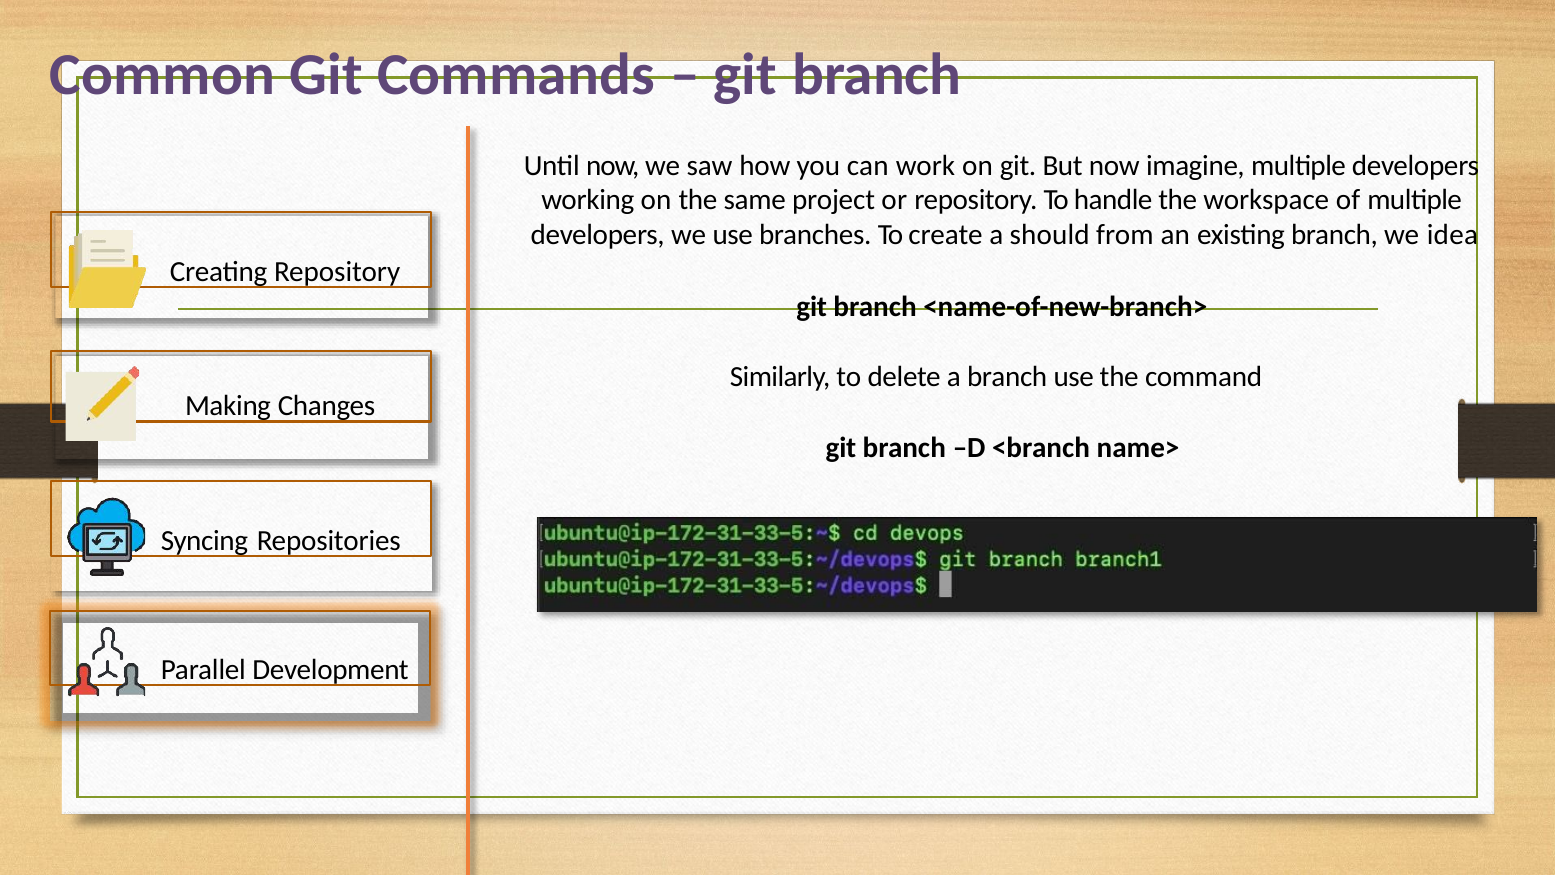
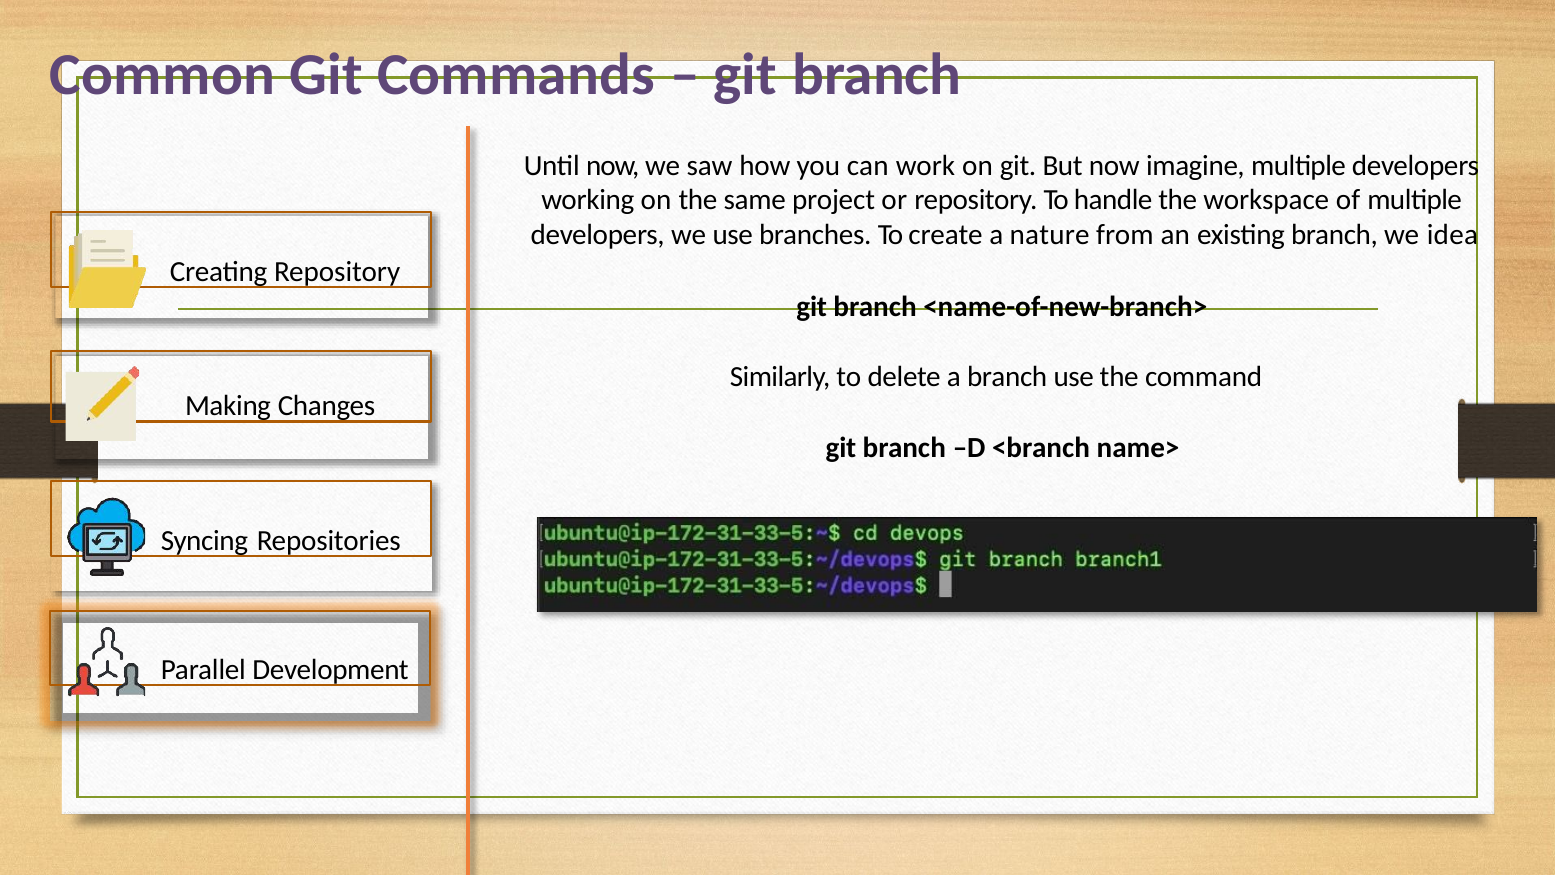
should: should -> nature
